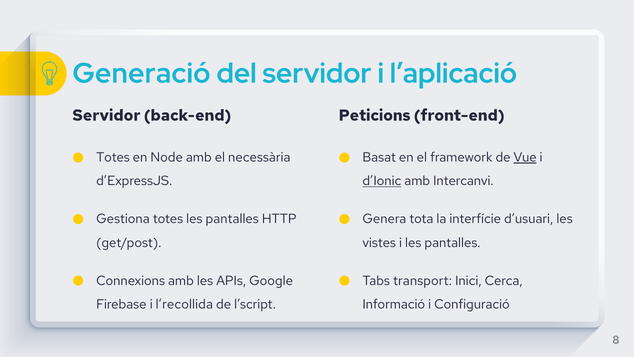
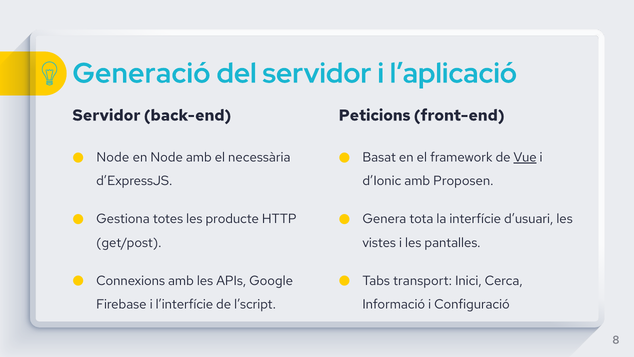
Totes at (113, 157): Totes -> Node
d’Ionic underline: present -> none
Intercanvi: Intercanvi -> Proposen
totes les pantalles: pantalles -> producte
l’recollida: l’recollida -> l’interfície
